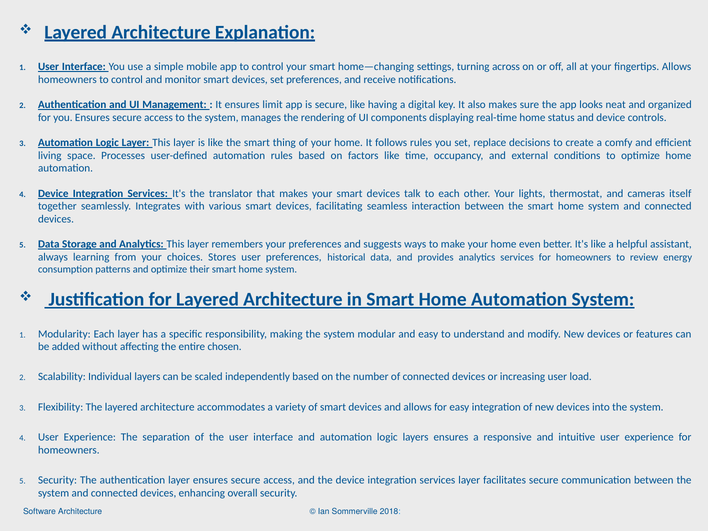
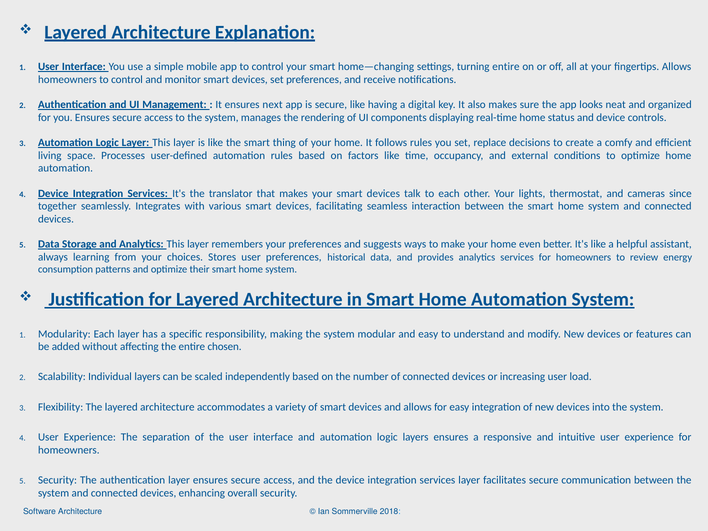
turning across: across -> entire
limit: limit -> next
itself: itself -> since
